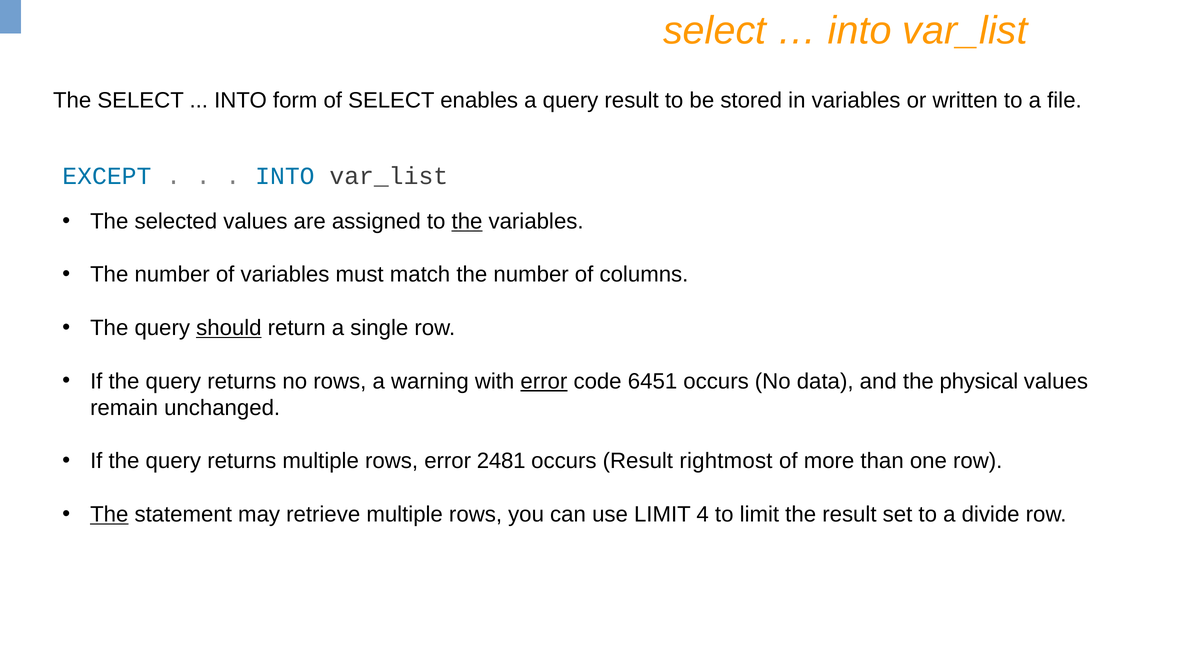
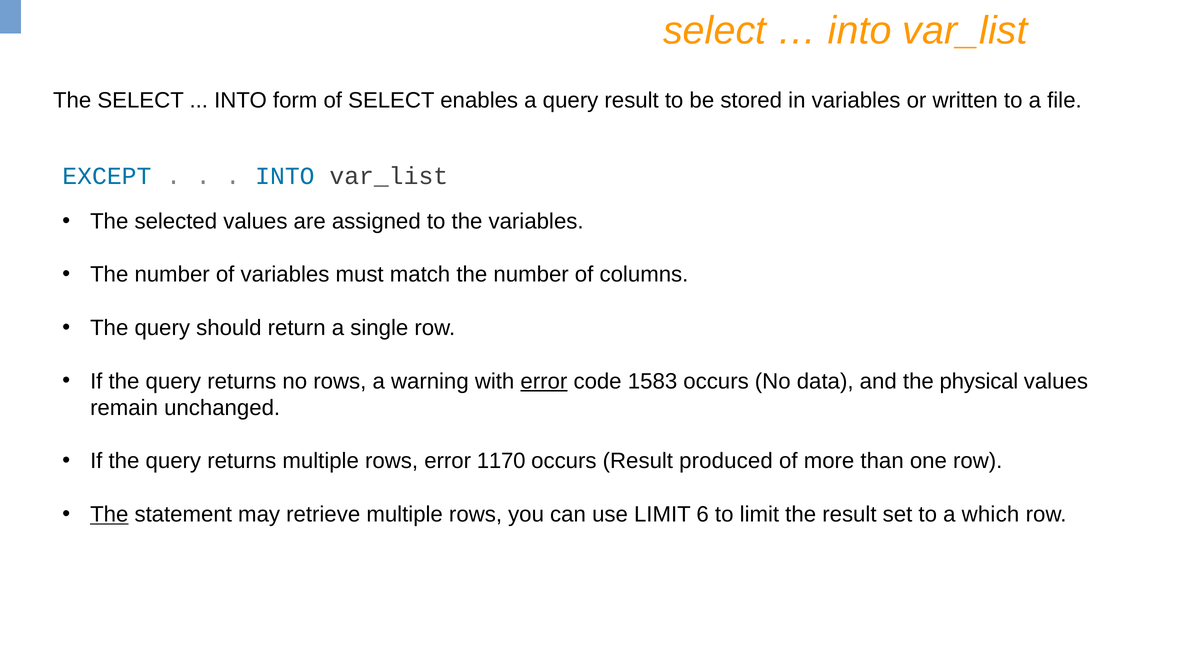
the at (467, 222) underline: present -> none
should underline: present -> none
6451: 6451 -> 1583
2481: 2481 -> 1170
rightmost: rightmost -> produced
4: 4 -> 6
divide: divide -> which
